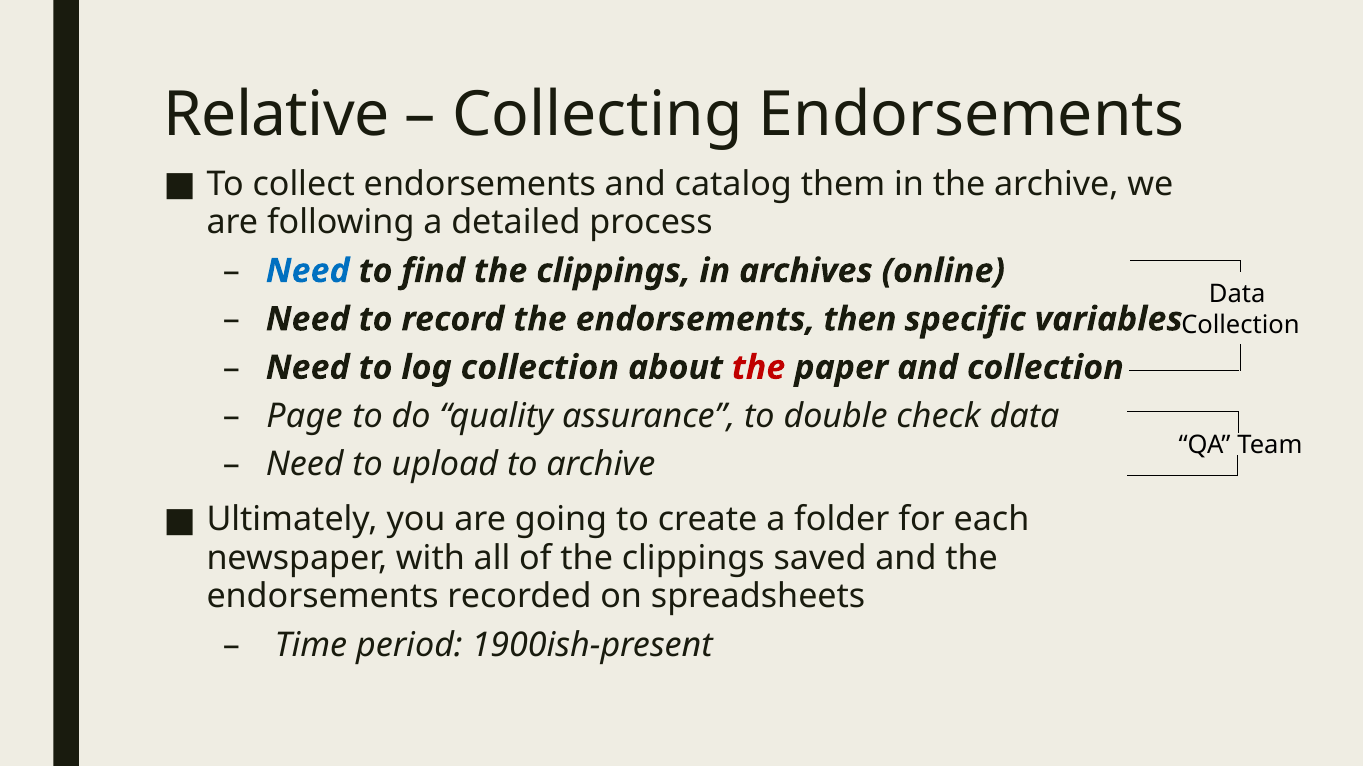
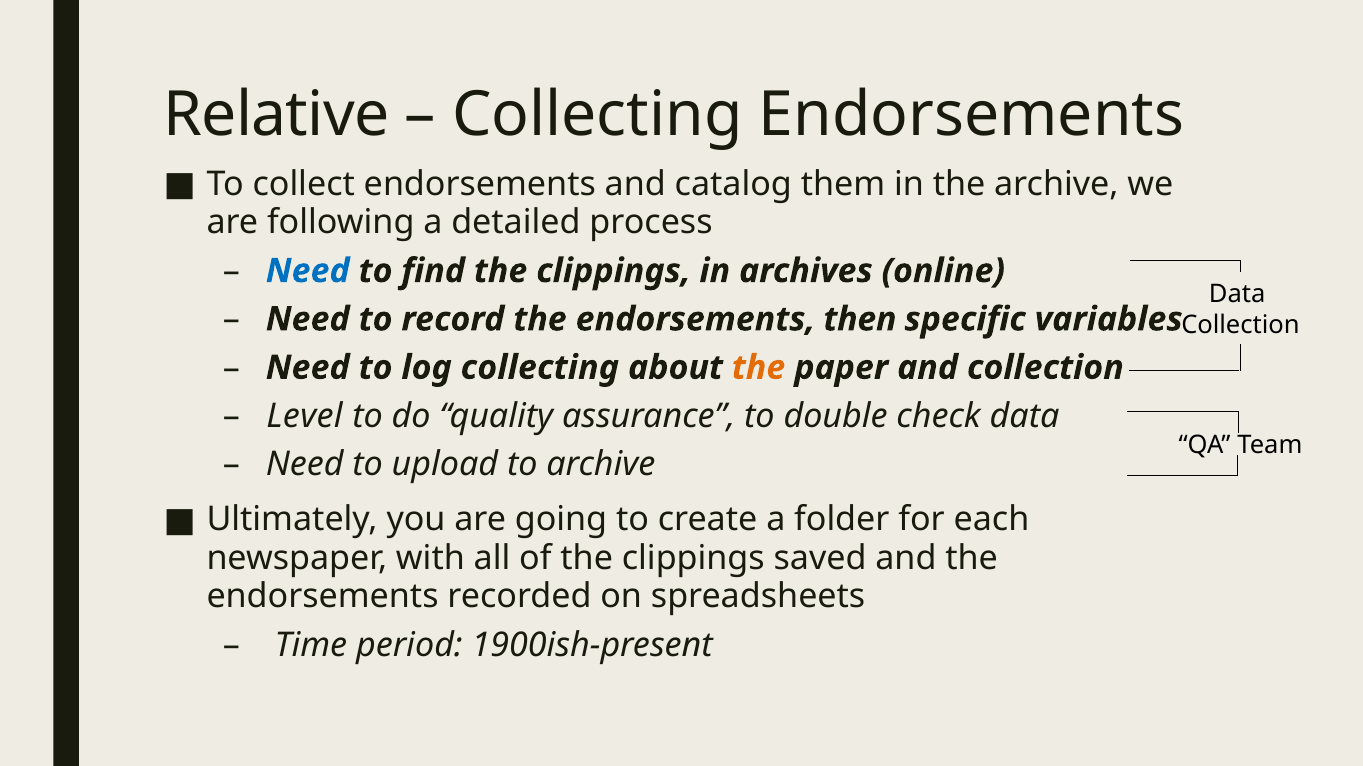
log collection: collection -> collecting
the at (759, 368) colour: red -> orange
Page: Page -> Level
